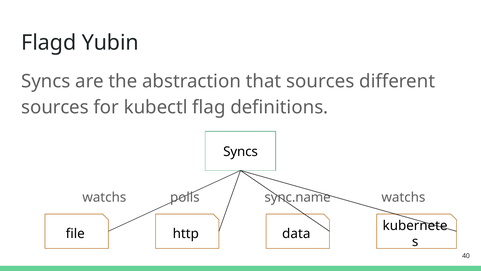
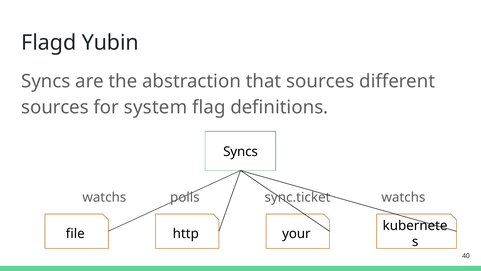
kubectl: kubectl -> system
sync.name: sync.name -> sync.ticket
data: data -> your
